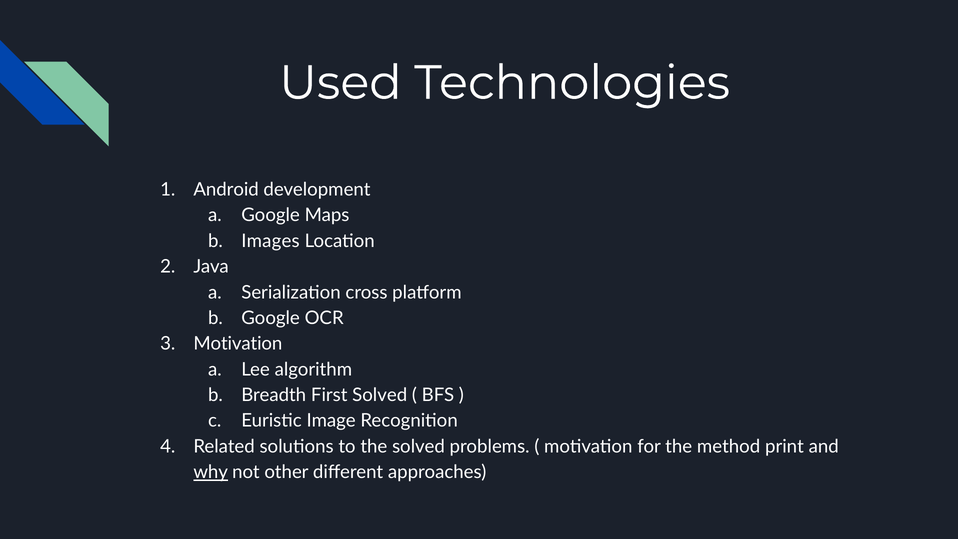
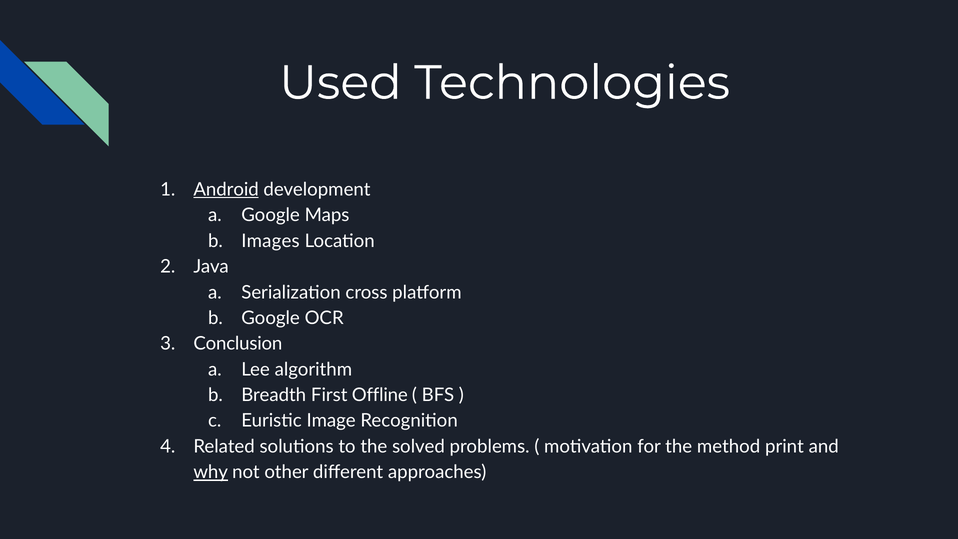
Android underline: none -> present
Motivation at (238, 344): Motivation -> Conclusion
First Solved: Solved -> Offline
